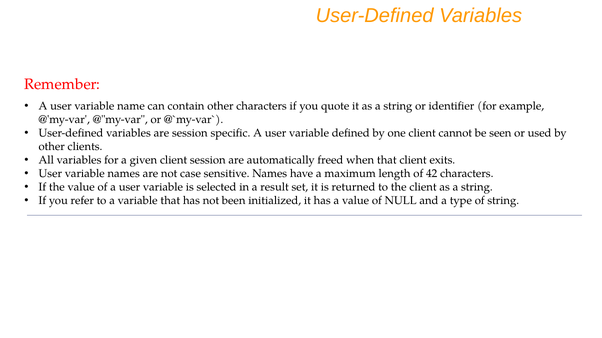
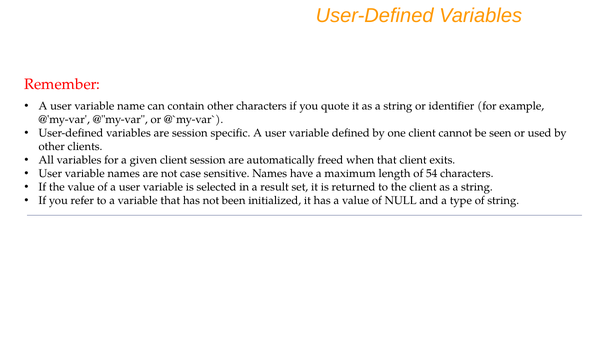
42: 42 -> 54
